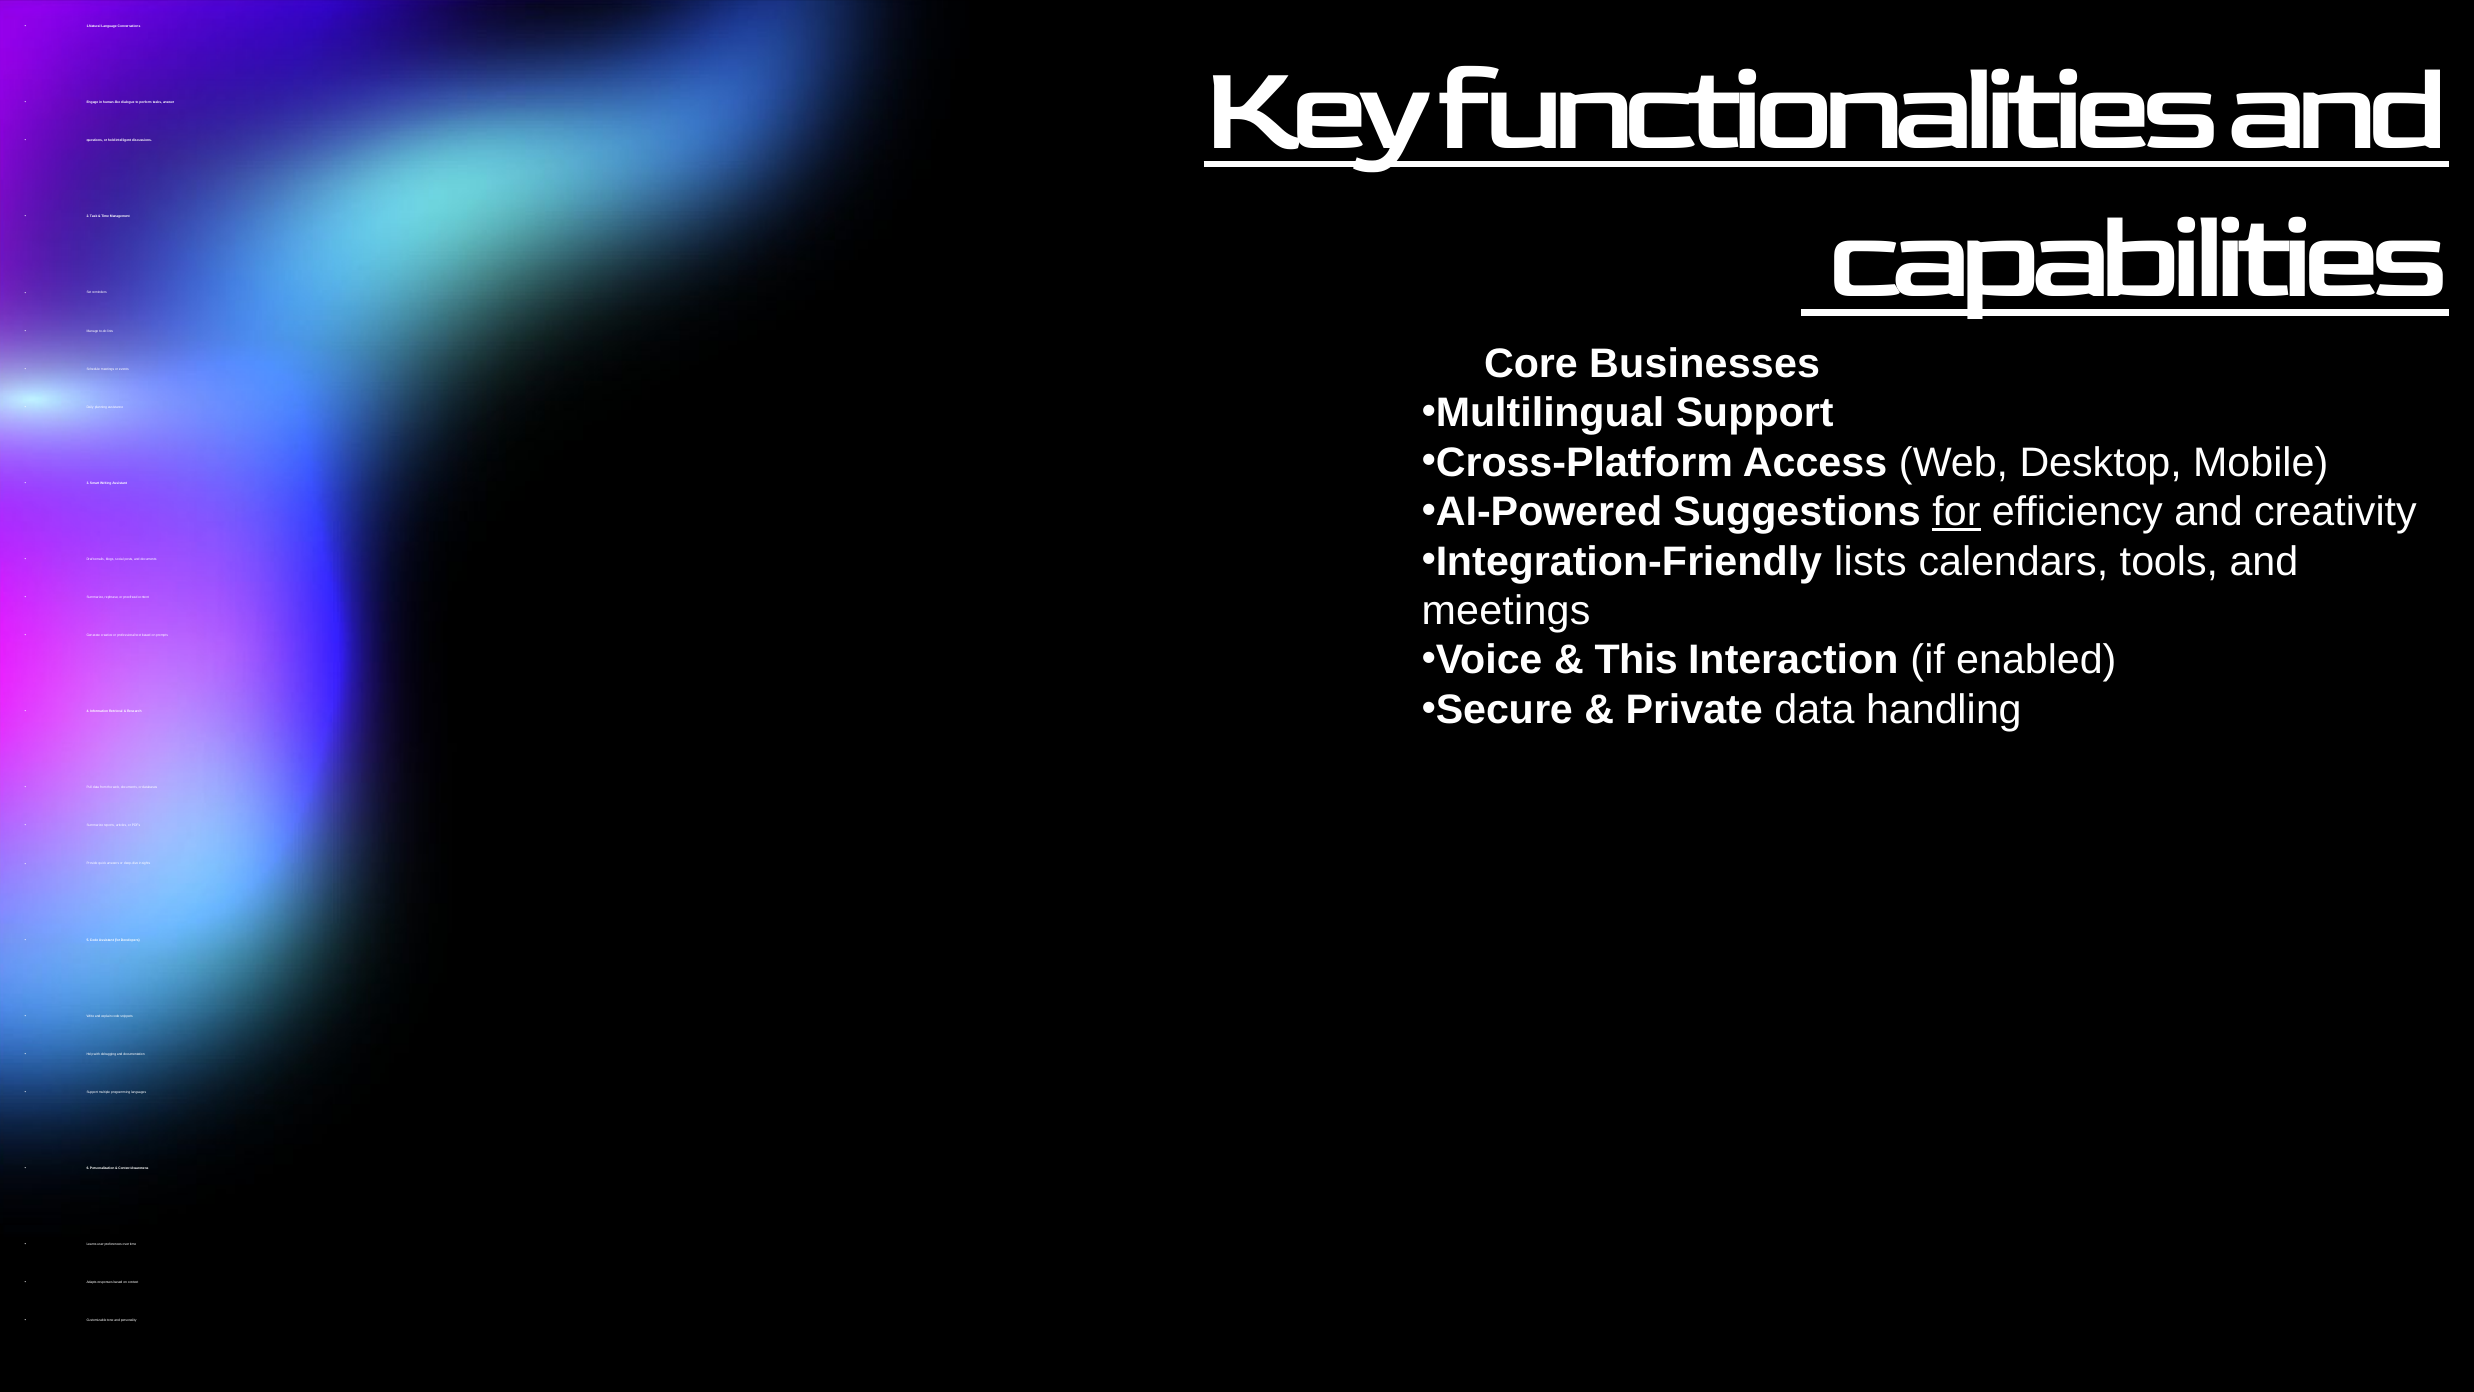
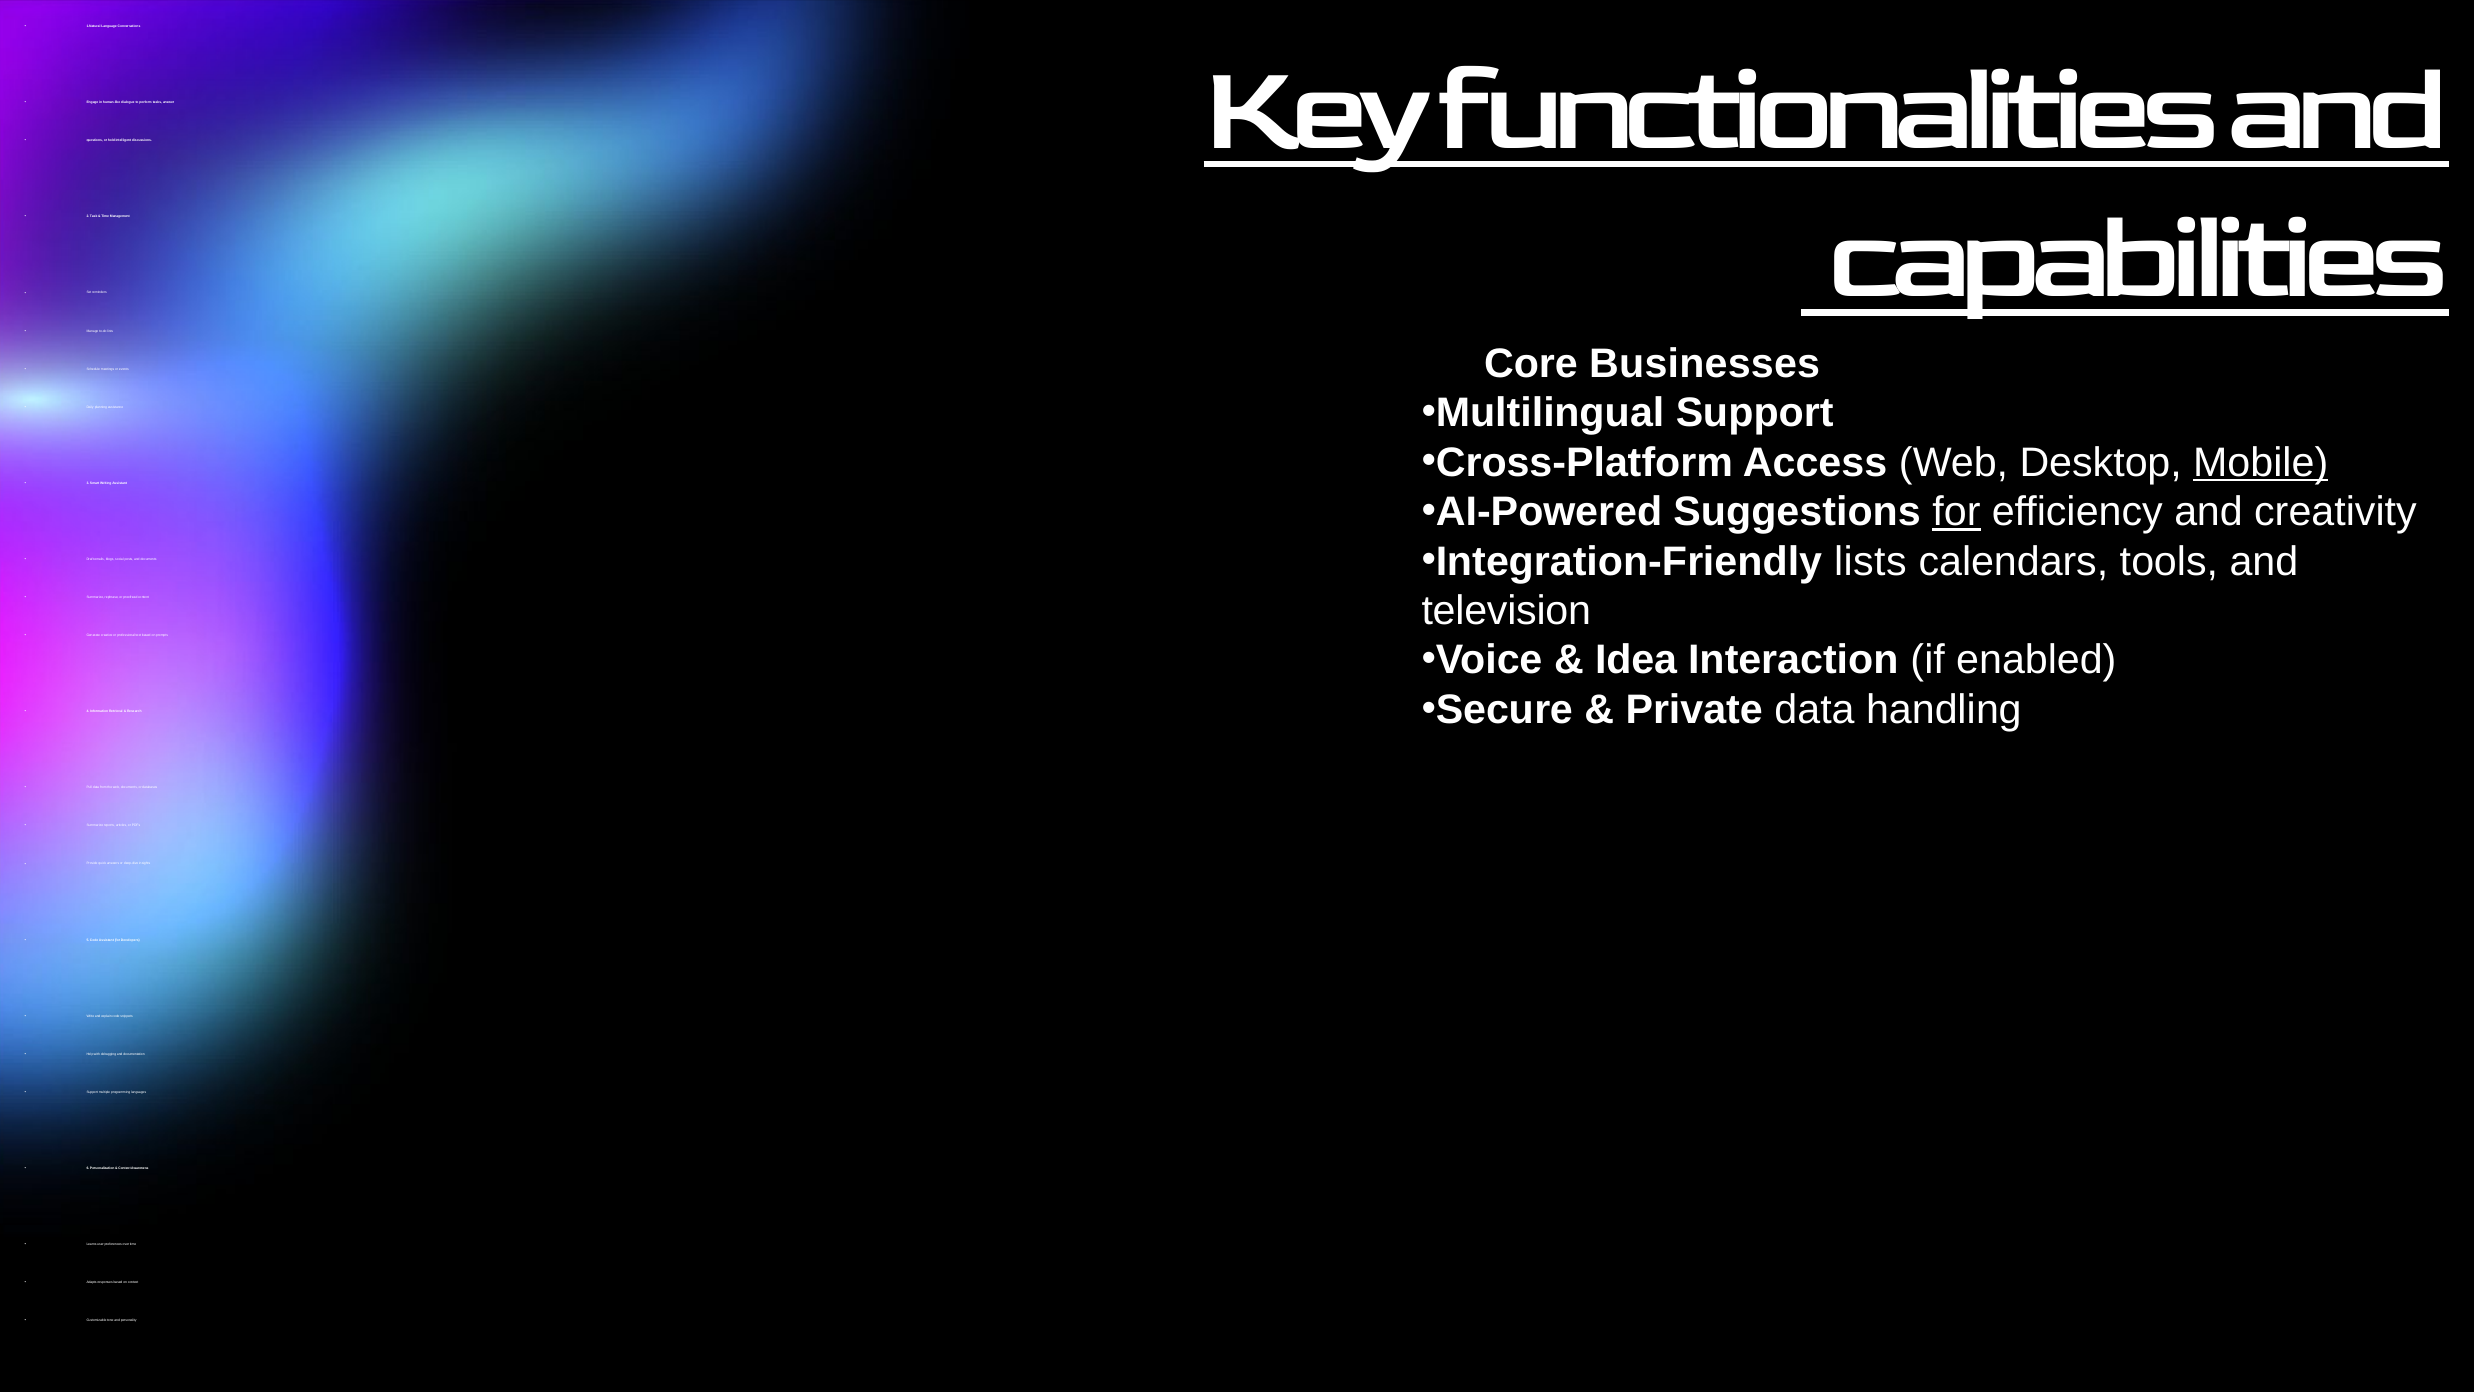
Mobile underline: none -> present
meetings at (1506, 611): meetings -> television
This: This -> Idea
